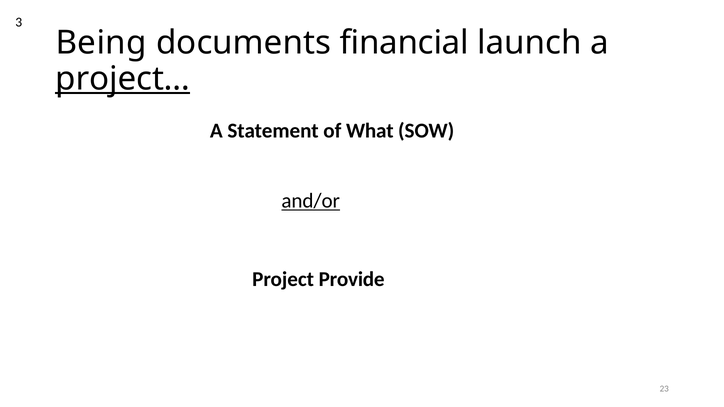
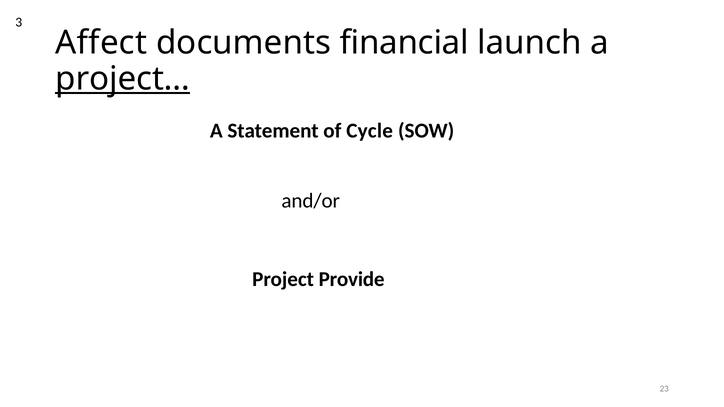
Being: Being -> Affect
What: What -> Cycle
and/or underline: present -> none
